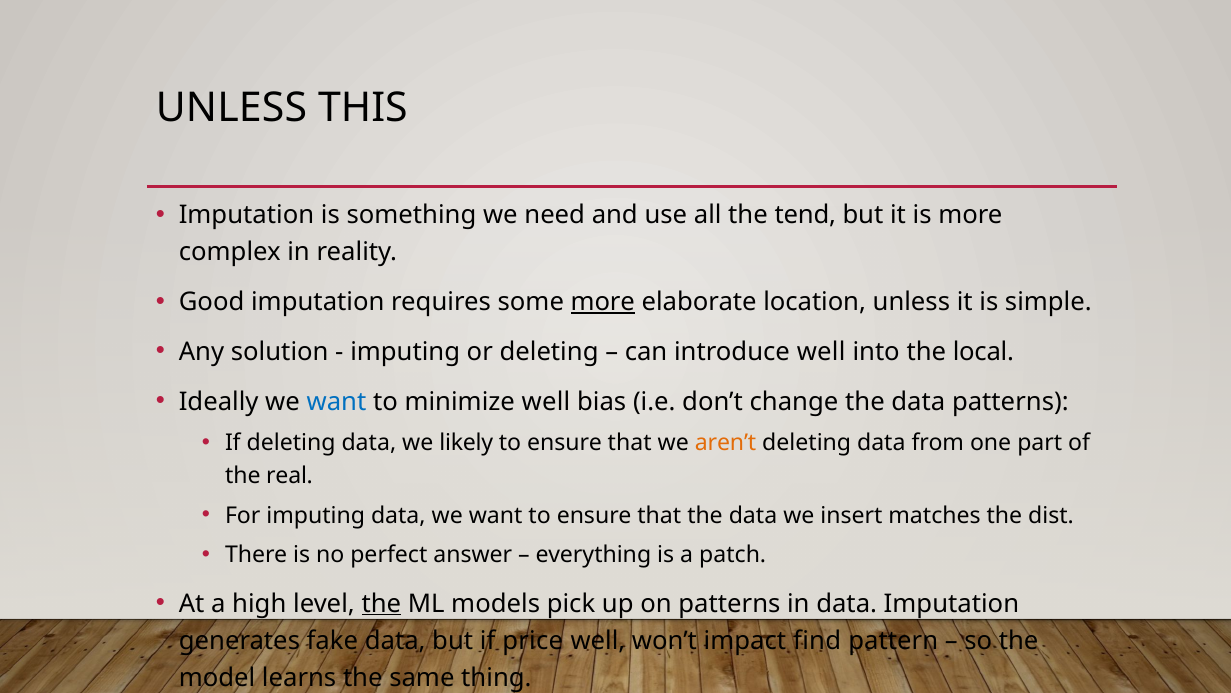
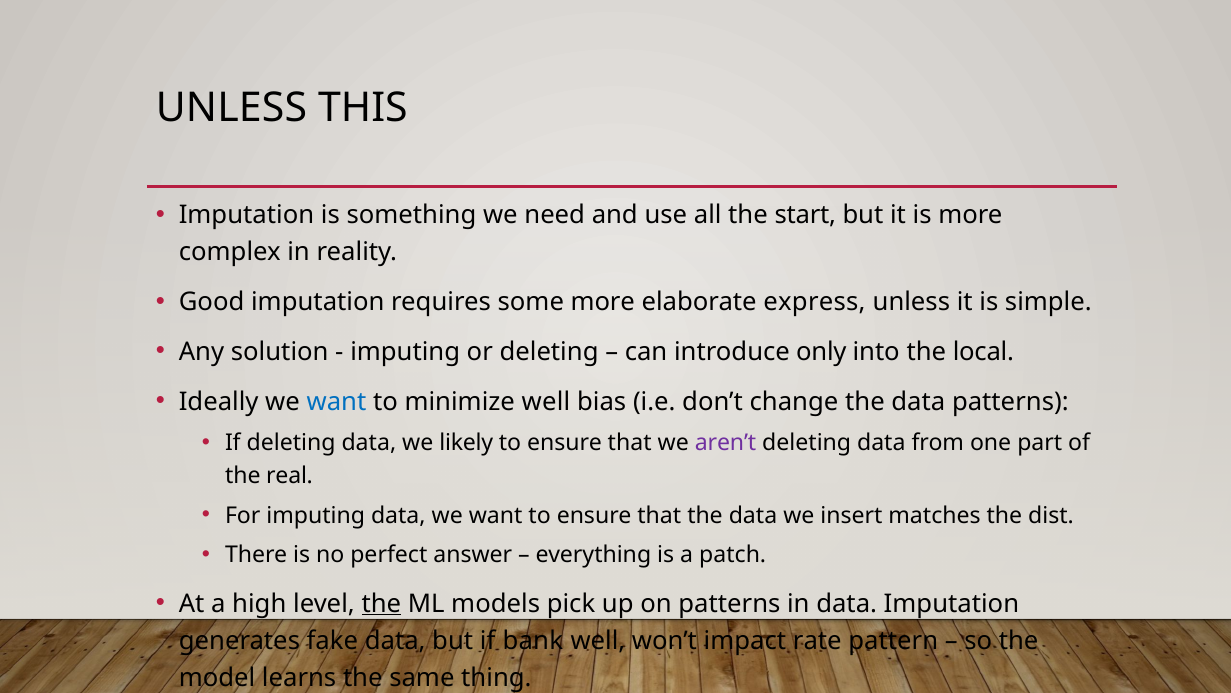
tend: tend -> start
more at (603, 302) underline: present -> none
location: location -> express
introduce well: well -> only
aren’t colour: orange -> purple
price: price -> bank
find: find -> rate
